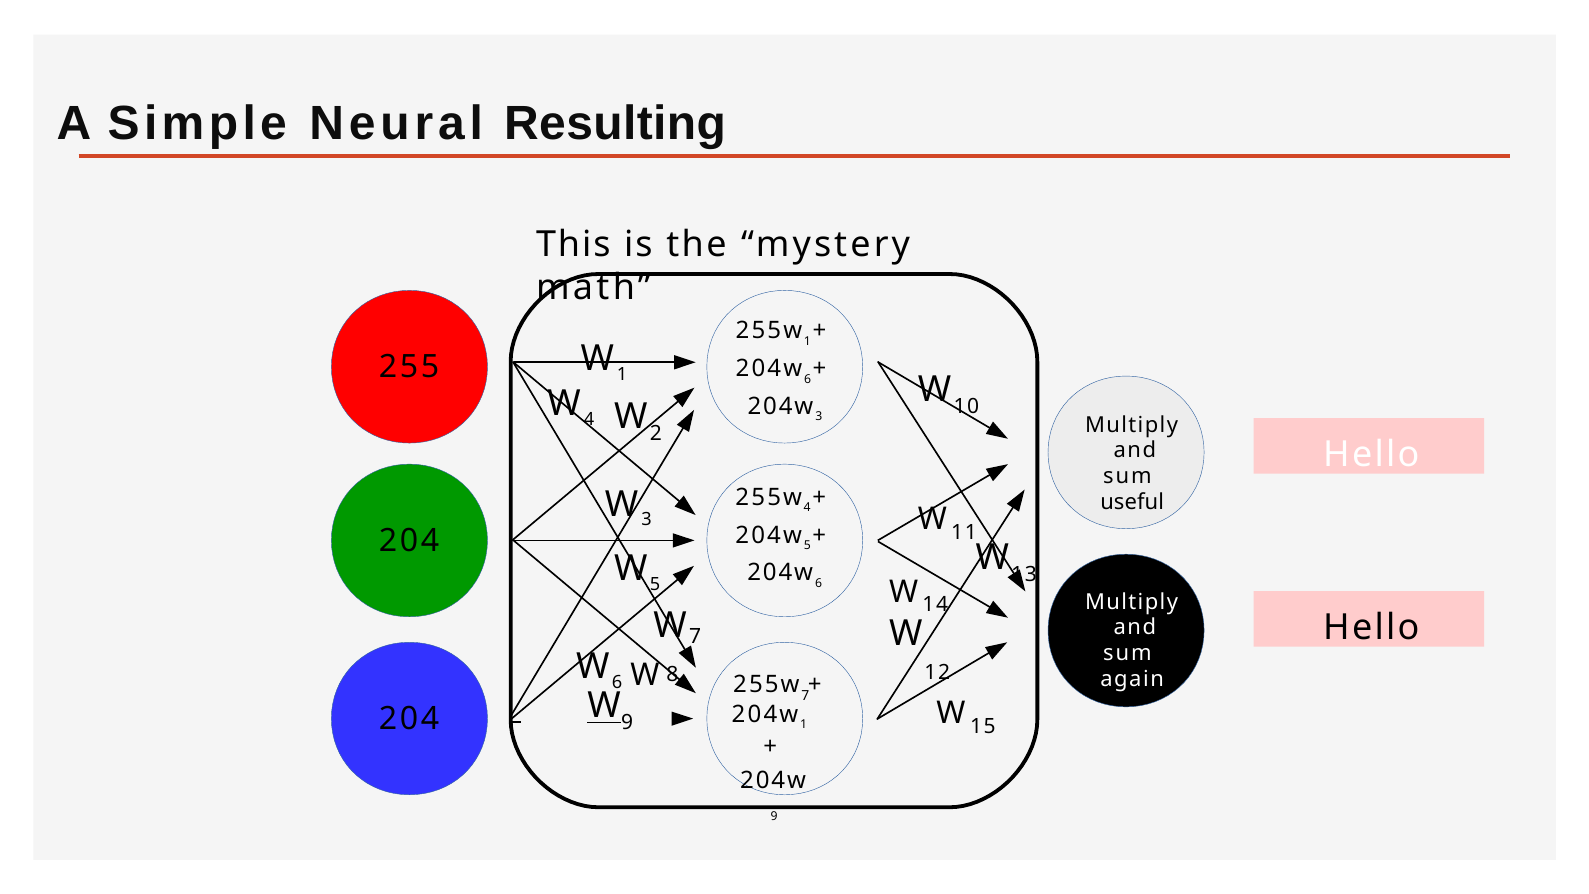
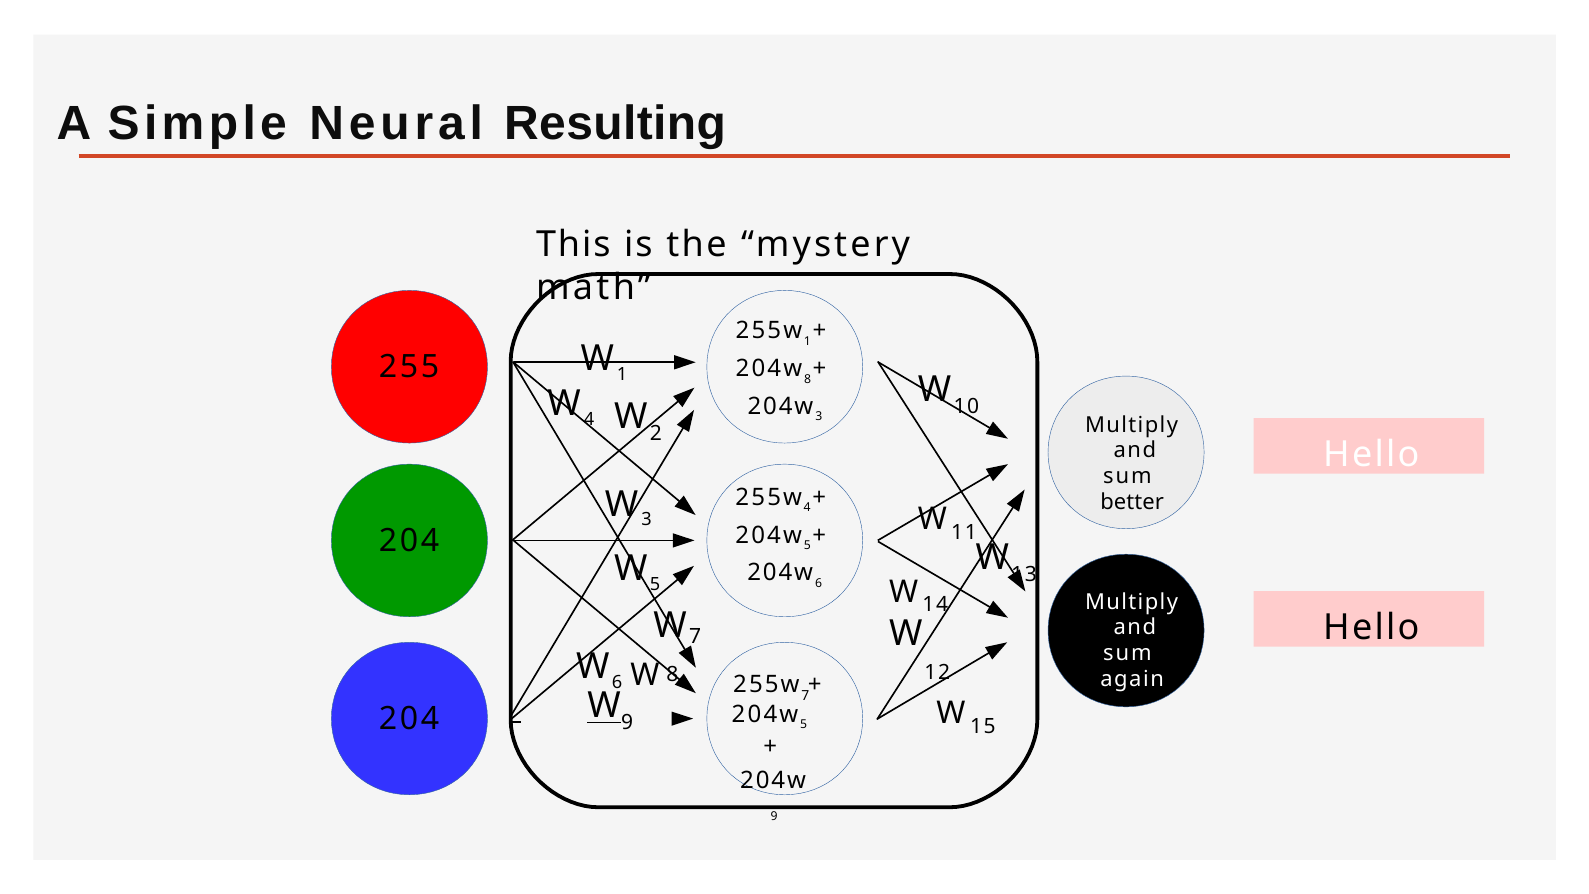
6 at (808, 379): 6 -> 8
useful: useful -> better
1 at (804, 725): 1 -> 5
